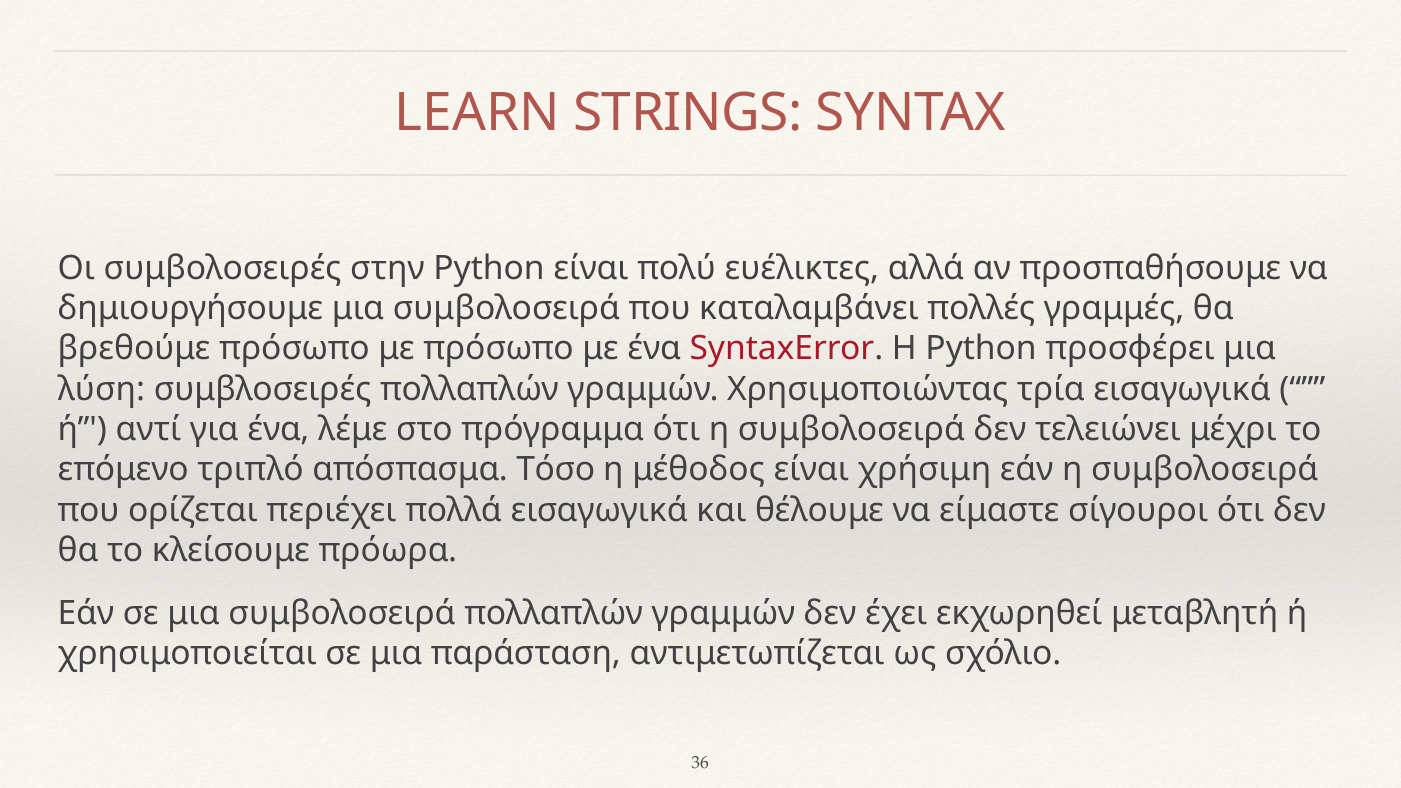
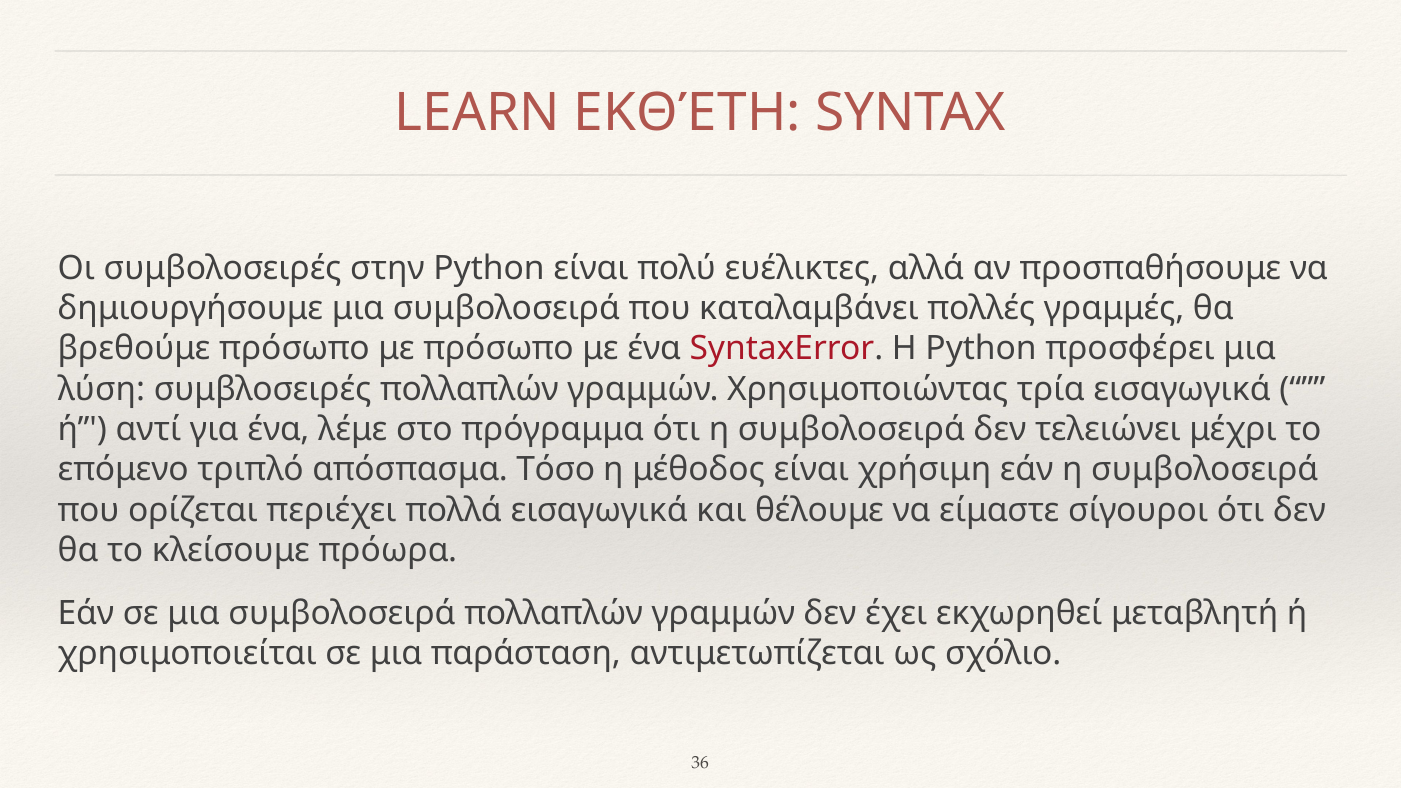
STRINGS: STRINGS -> ΕΚΘΈΤΗ
